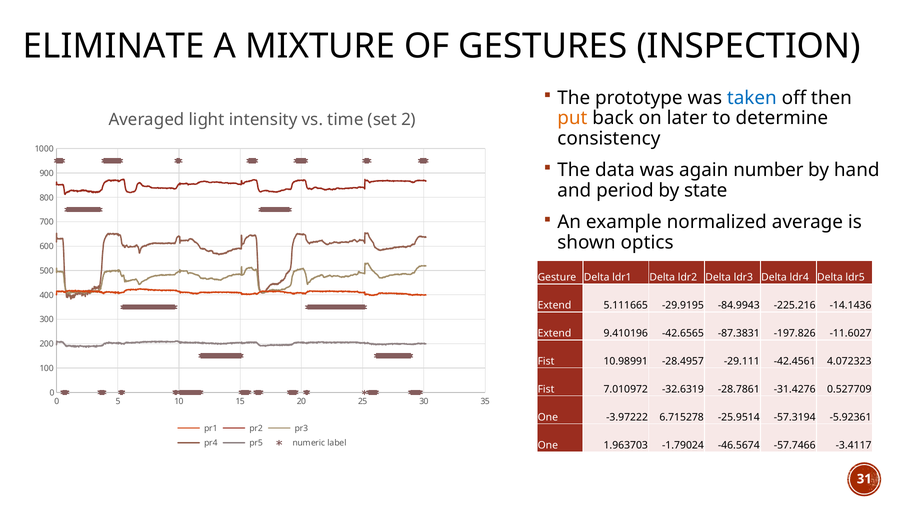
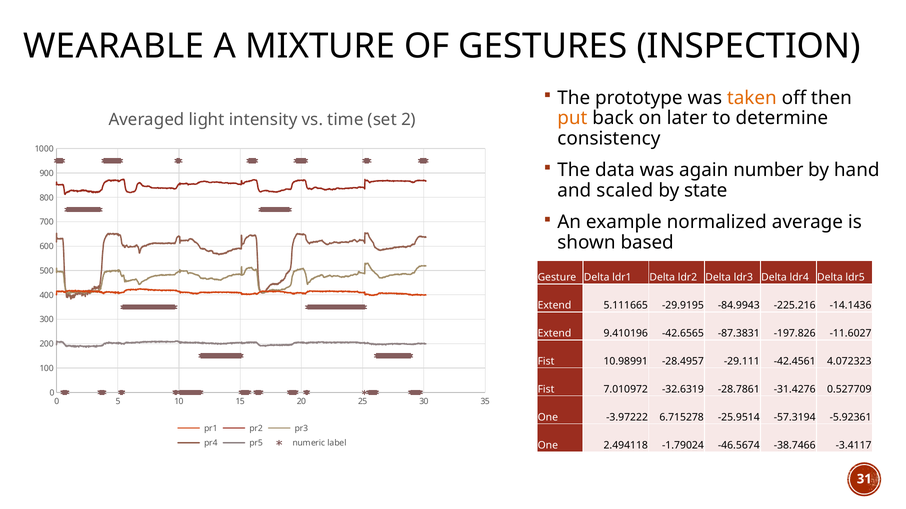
ELIMINATE: ELIMINATE -> WEARABLE
taken colour: blue -> orange
period: period -> scaled
optics: optics -> based
1.963703: 1.963703 -> 2.494118
-57.7466: -57.7466 -> -38.7466
